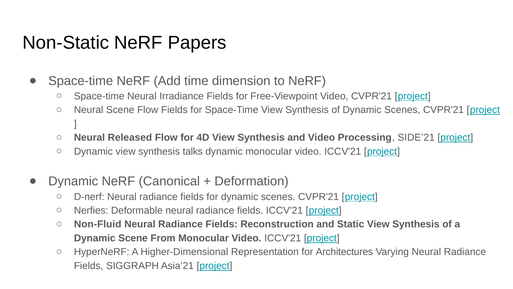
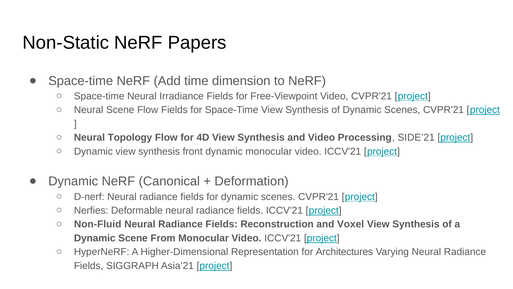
Released: Released -> Topology
talks: talks -> front
Static: Static -> Voxel
